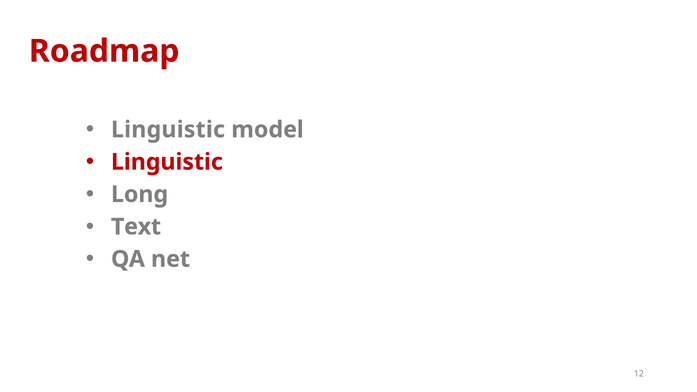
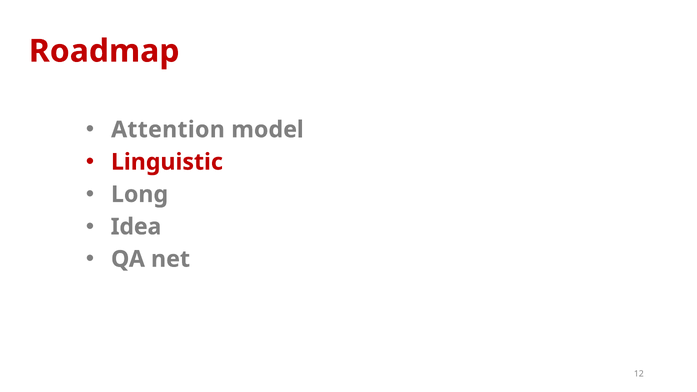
Linguistic at (168, 130): Linguistic -> Attention
Text: Text -> Idea
